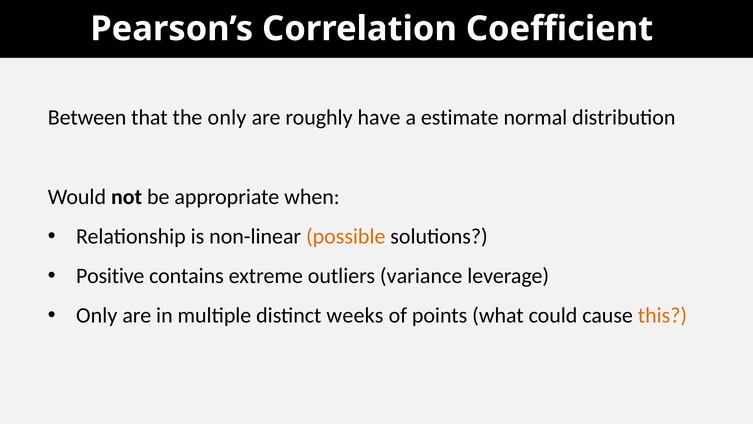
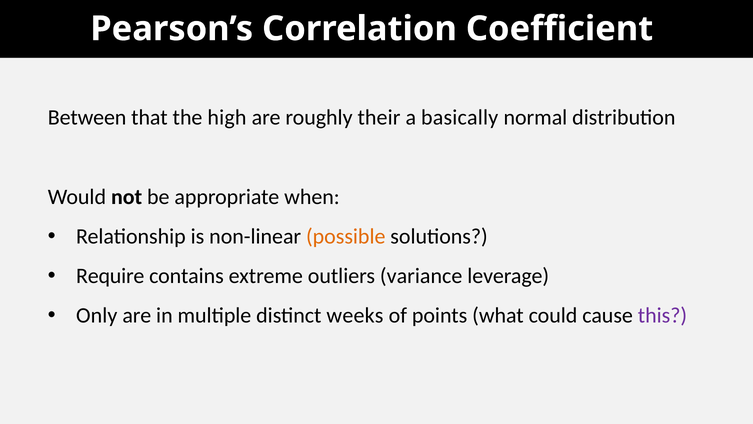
the only: only -> high
have: have -> their
estimate: estimate -> basically
Positive: Positive -> Require
this colour: orange -> purple
